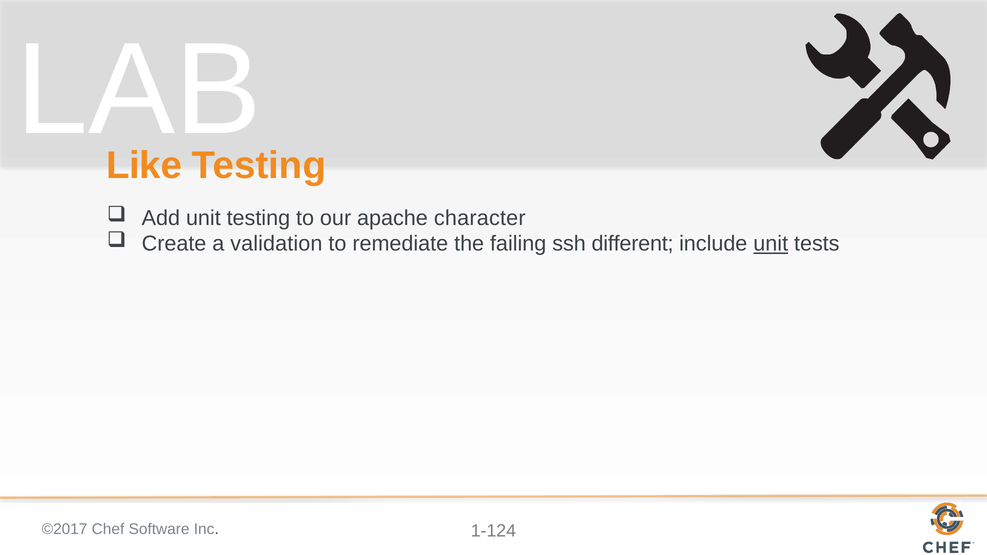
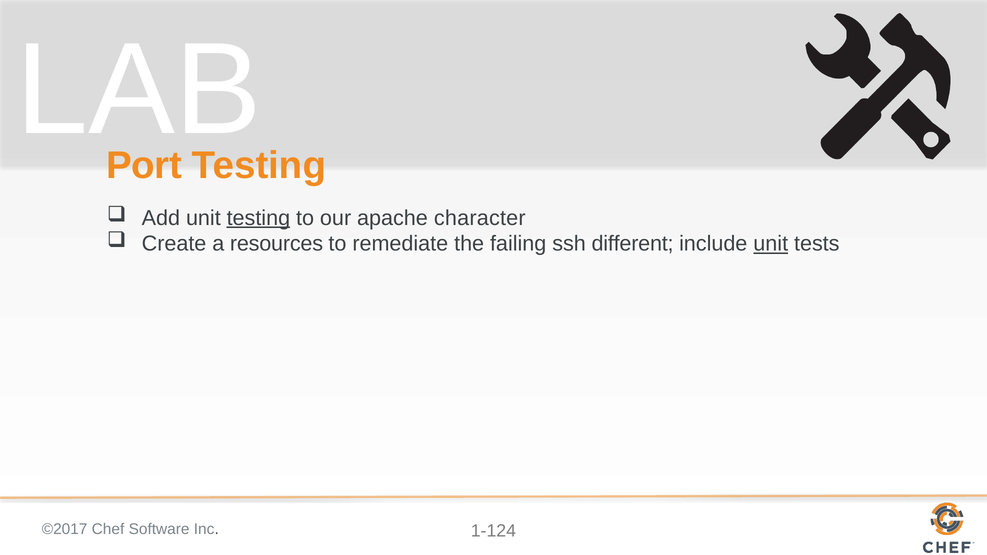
Like: Like -> Port
testing at (258, 218) underline: none -> present
validation: validation -> resources
